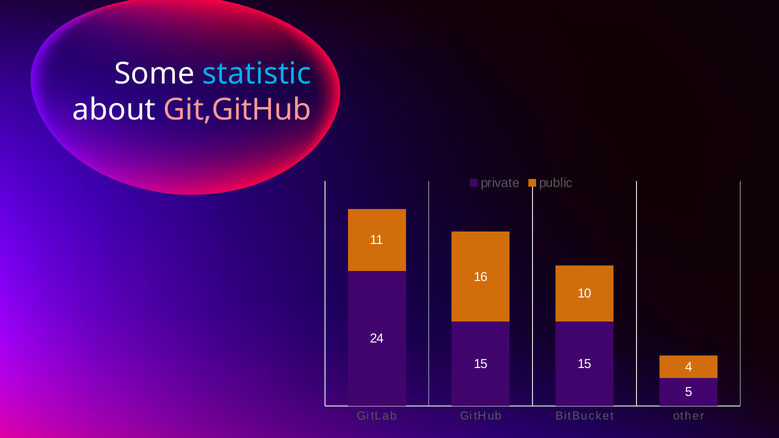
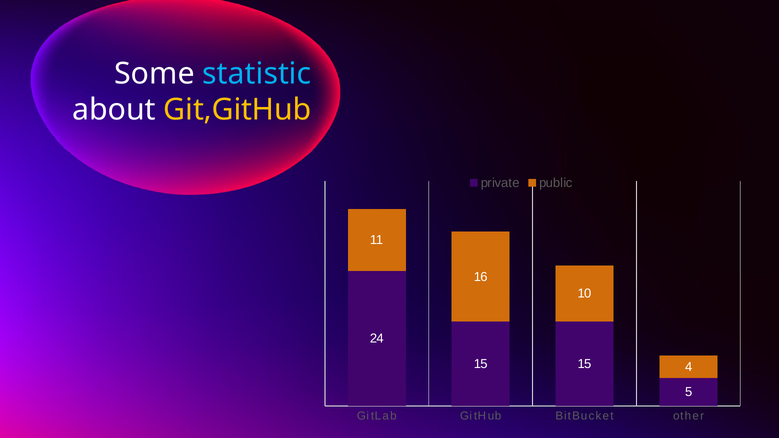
Git,GitHub colour: pink -> yellow
